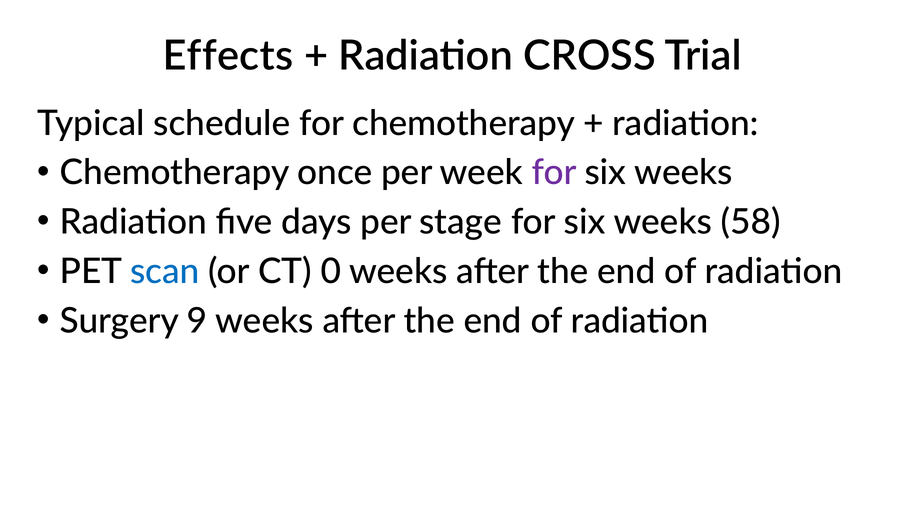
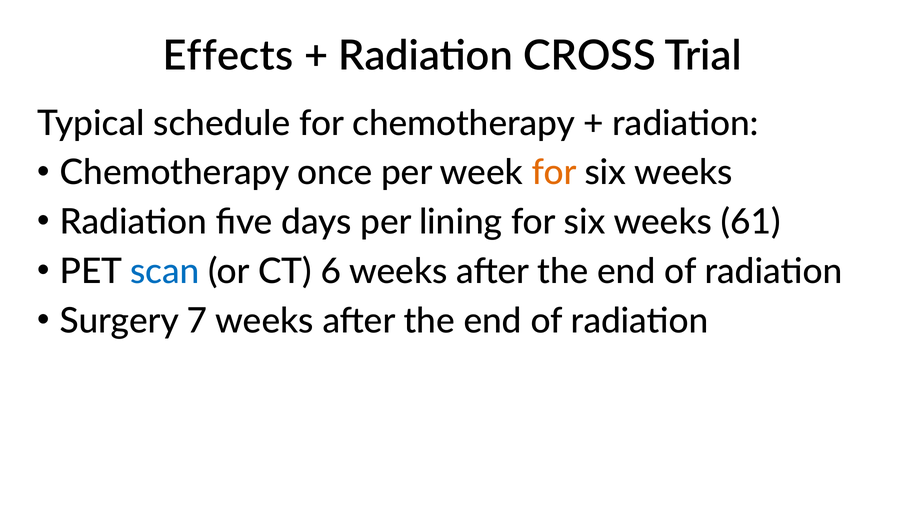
for at (554, 173) colour: purple -> orange
stage: stage -> lining
58: 58 -> 61
0: 0 -> 6
9: 9 -> 7
